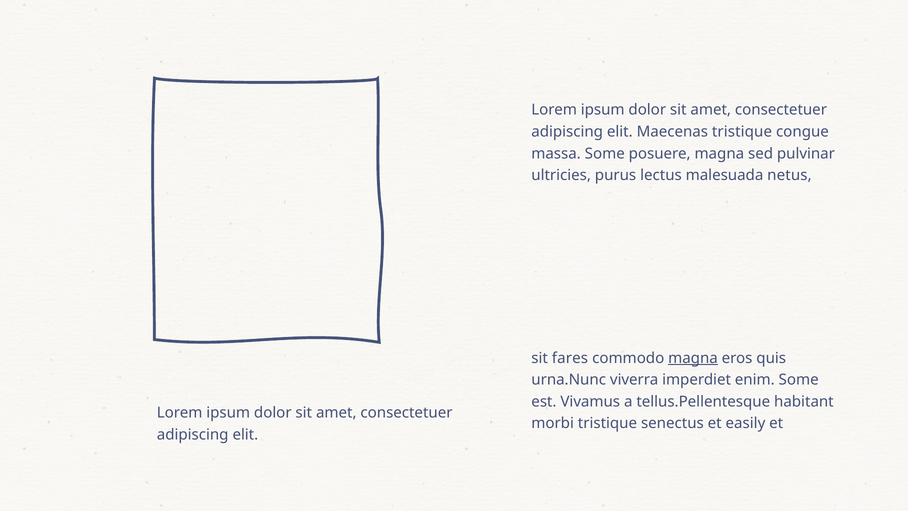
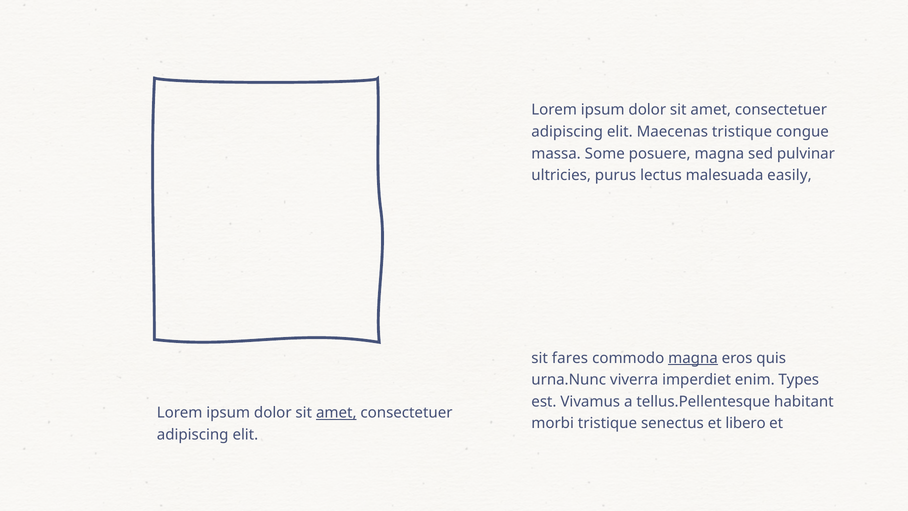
netus: netus -> easily
enim Some: Some -> Types
amet at (336, 413) underline: none -> present
easily: easily -> libero
